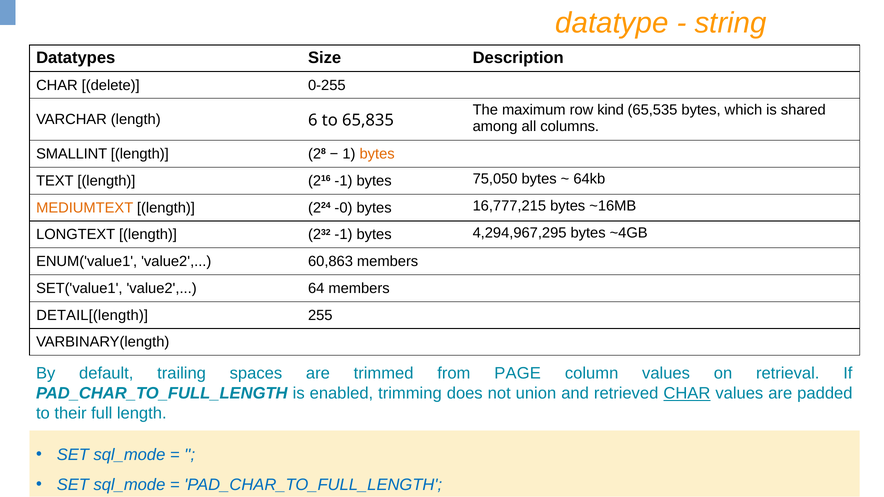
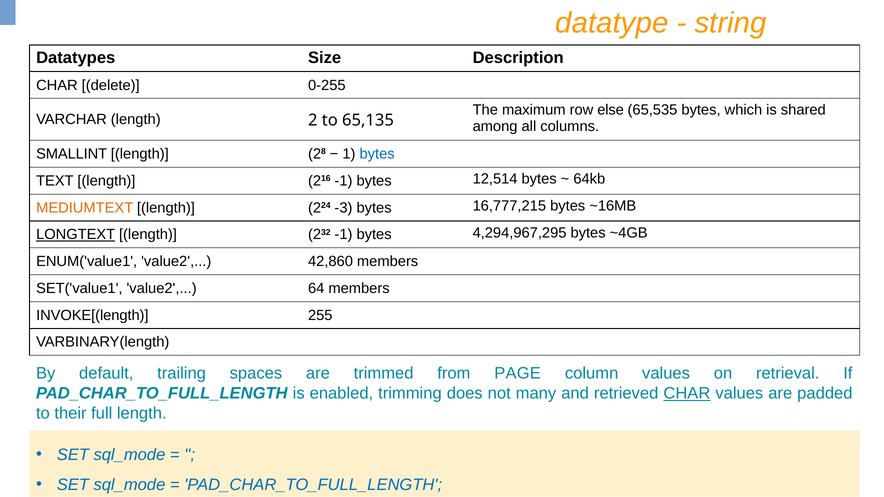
kind: kind -> else
6: 6 -> 2
65,835: 65,835 -> 65,135
bytes at (377, 154) colour: orange -> blue
75,050: 75,050 -> 12,514
-0: -0 -> -3
LONGTEXT underline: none -> present
60,863: 60,863 -> 42,860
DETAIL[(length: DETAIL[(length -> INVOKE[(length
union: union -> many
